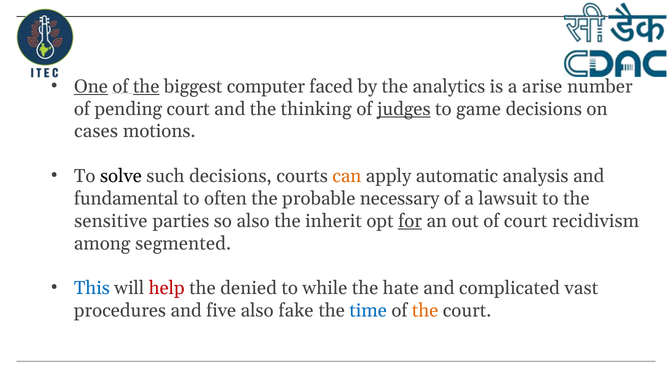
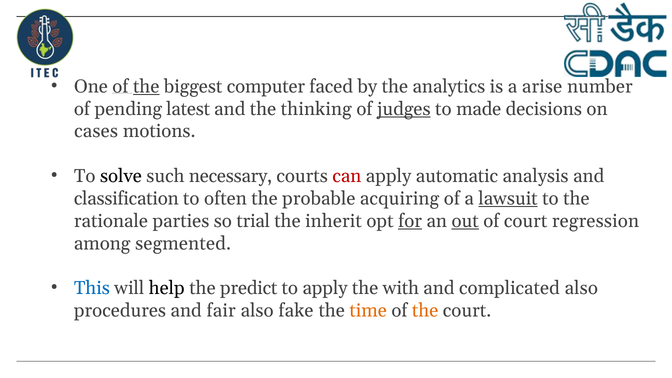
One underline: present -> none
pending court: court -> latest
game: game -> made
such decisions: decisions -> necessary
can colour: orange -> red
fundamental: fundamental -> classification
necessary: necessary -> acquiring
lawsuit underline: none -> present
sensitive: sensitive -> rationale
so also: also -> trial
out underline: none -> present
recidivism: recidivism -> regression
help colour: red -> black
denied: denied -> predict
to while: while -> apply
hate: hate -> with
complicated vast: vast -> also
five: five -> fair
time colour: blue -> orange
